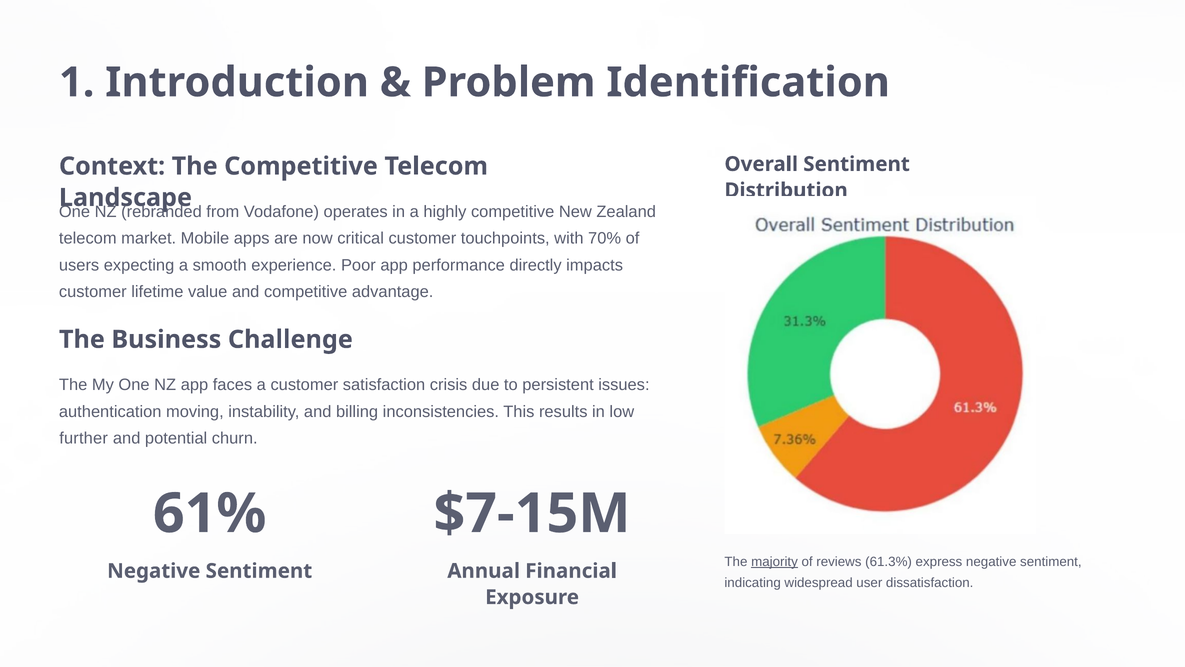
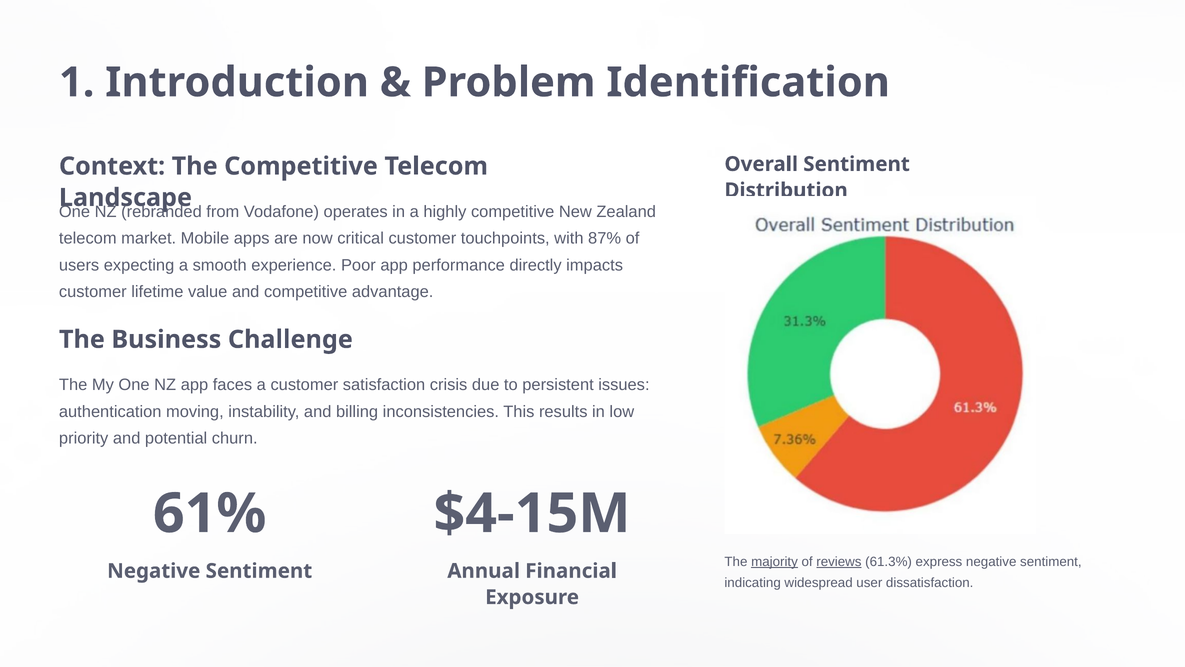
70%: 70% -> 87%
further: further -> priority
$7-15M: $7-15M -> $4-15M
reviews underline: none -> present
